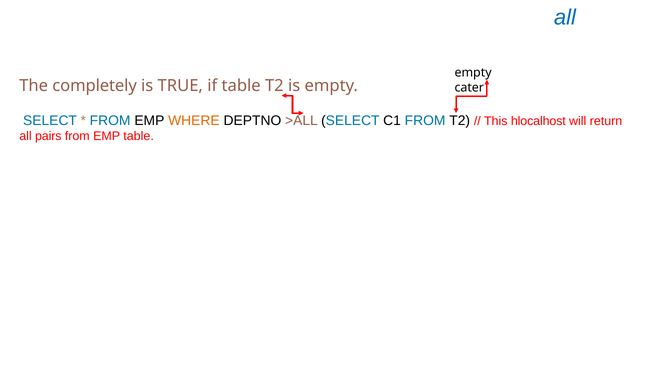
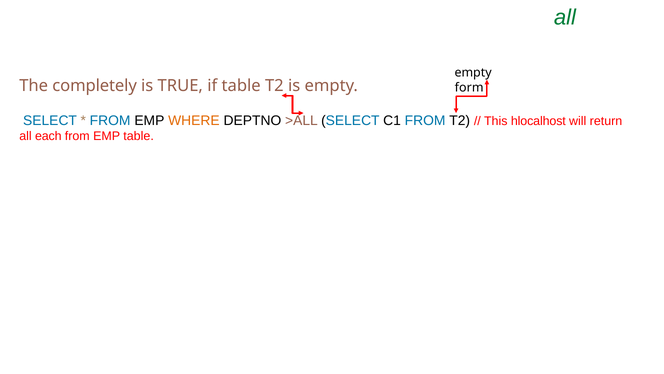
all at (565, 17) colour: blue -> green
cater: cater -> form
pairs: pairs -> each
